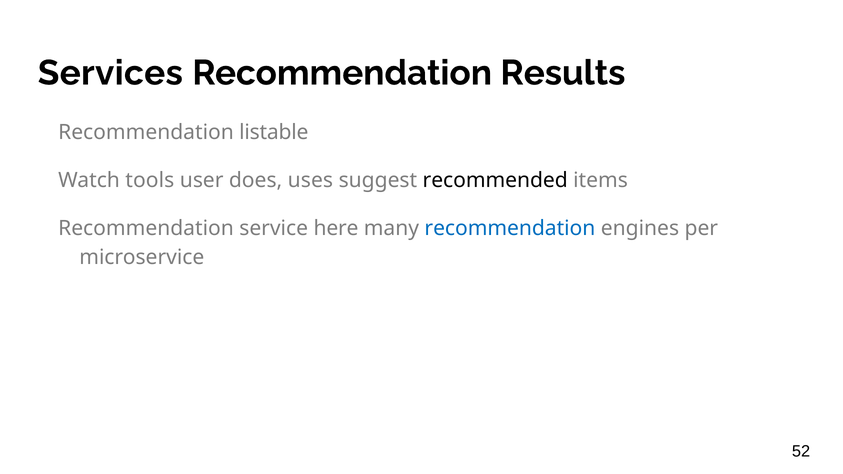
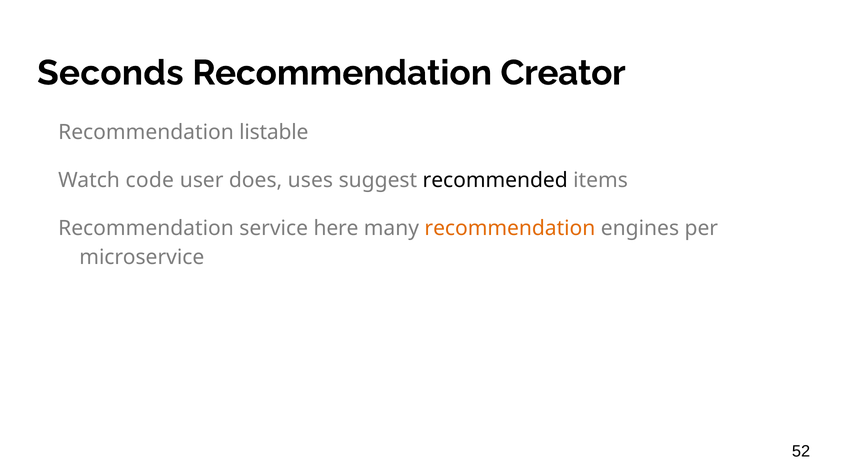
Services: Services -> Seconds
Results: Results -> Creator
tools: tools -> code
recommendation at (510, 228) colour: blue -> orange
